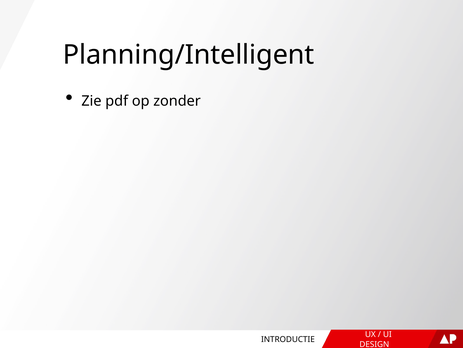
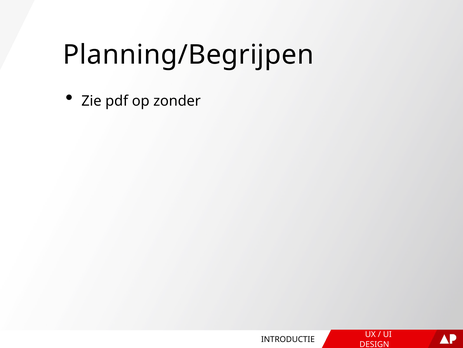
Planning/Intelligent: Planning/Intelligent -> Planning/Begrijpen
